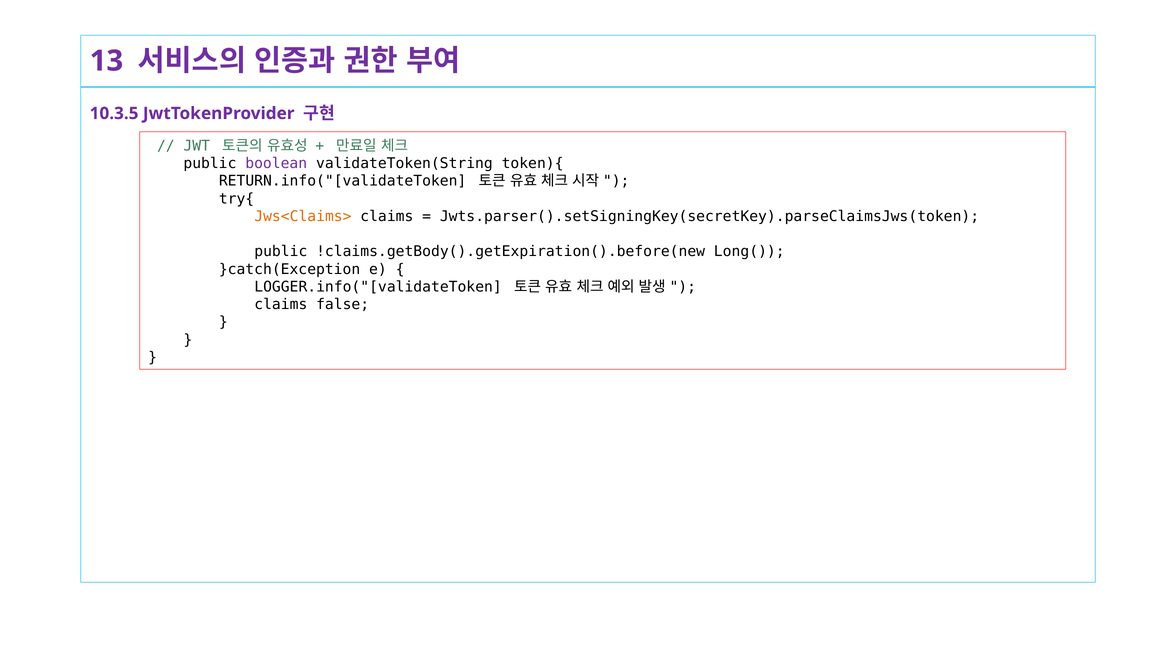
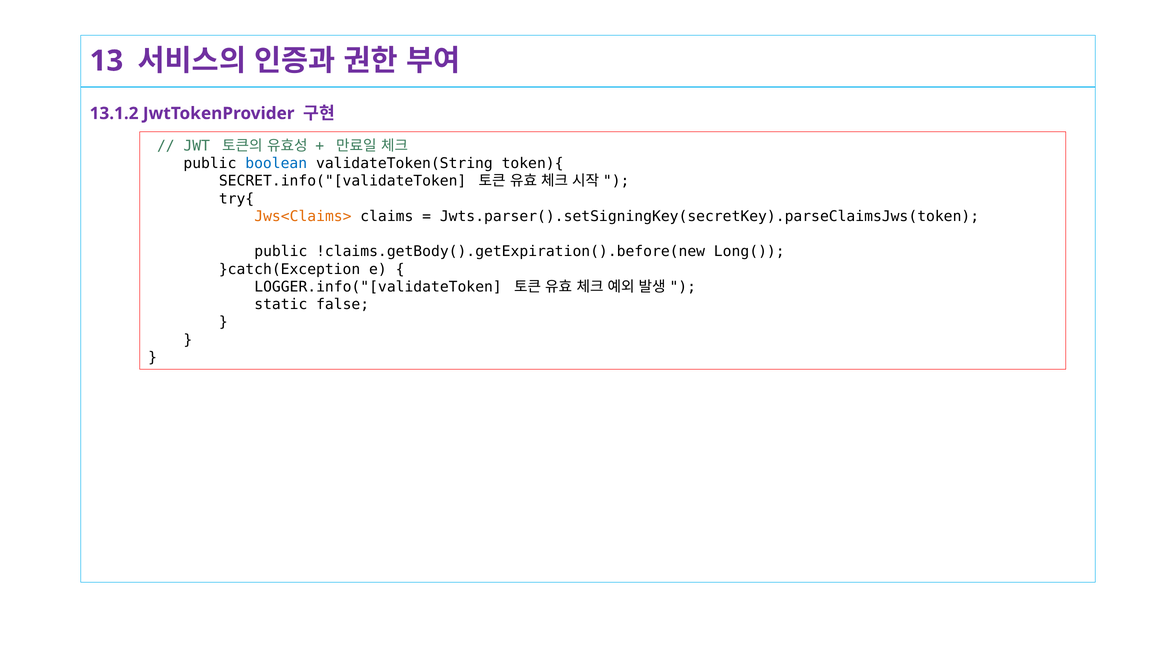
10.3.5: 10.3.5 -> 13.1.2
boolean colour: purple -> blue
RETURN.info("[validateToken: RETURN.info("[validateToken -> SECRET.info("[validateToken
claims at (281, 305): claims -> static
